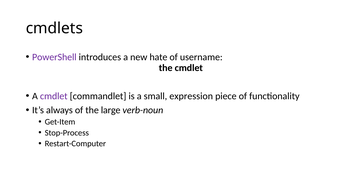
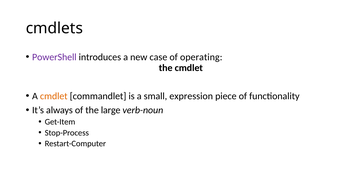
hate: hate -> case
username: username -> operating
cmdlet at (54, 96) colour: purple -> orange
